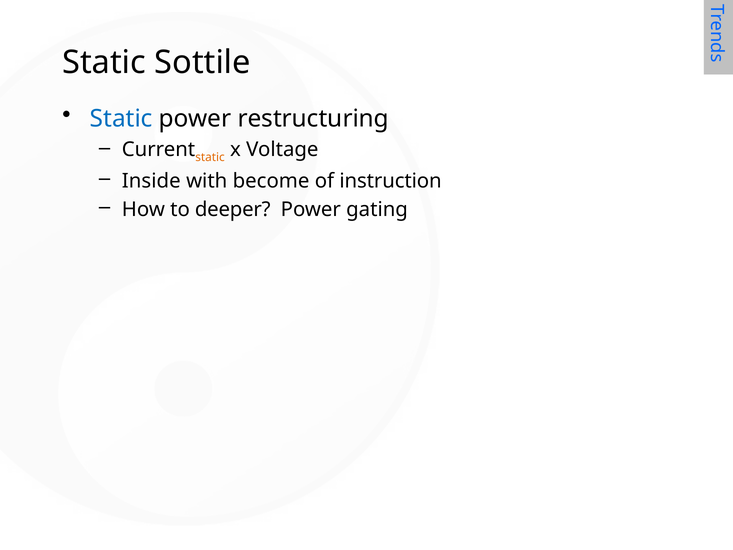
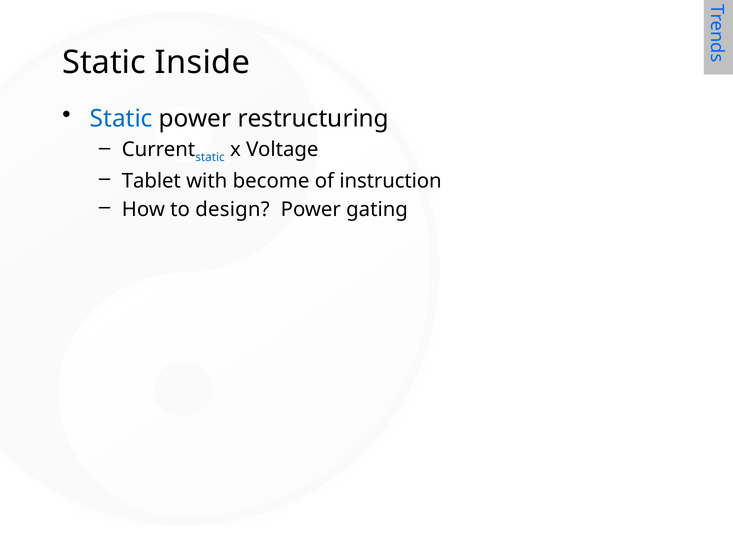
Sottile: Sottile -> Inside
static at (210, 157) colour: orange -> blue
Inside: Inside -> Tablet
deeper: deeper -> design
